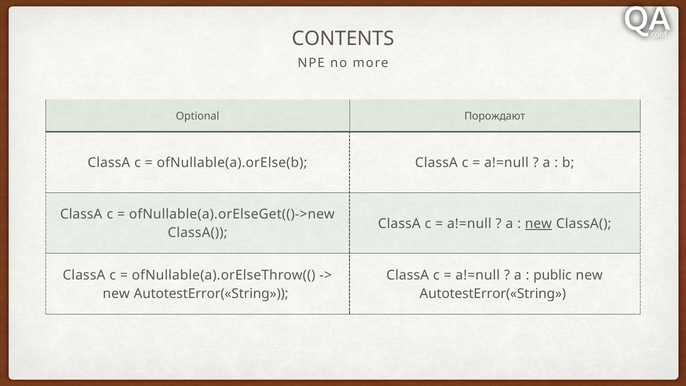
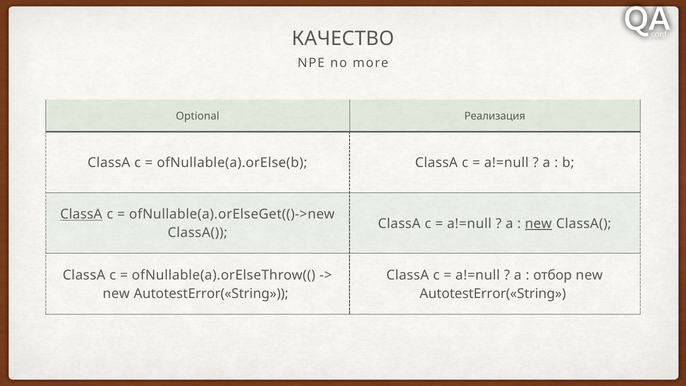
CONTENTS: CONTENTS -> КАЧЕСТВО
Порождают: Порождают -> Реализация
ClassA at (81, 214) underline: none -> present
public: public -> отбор
